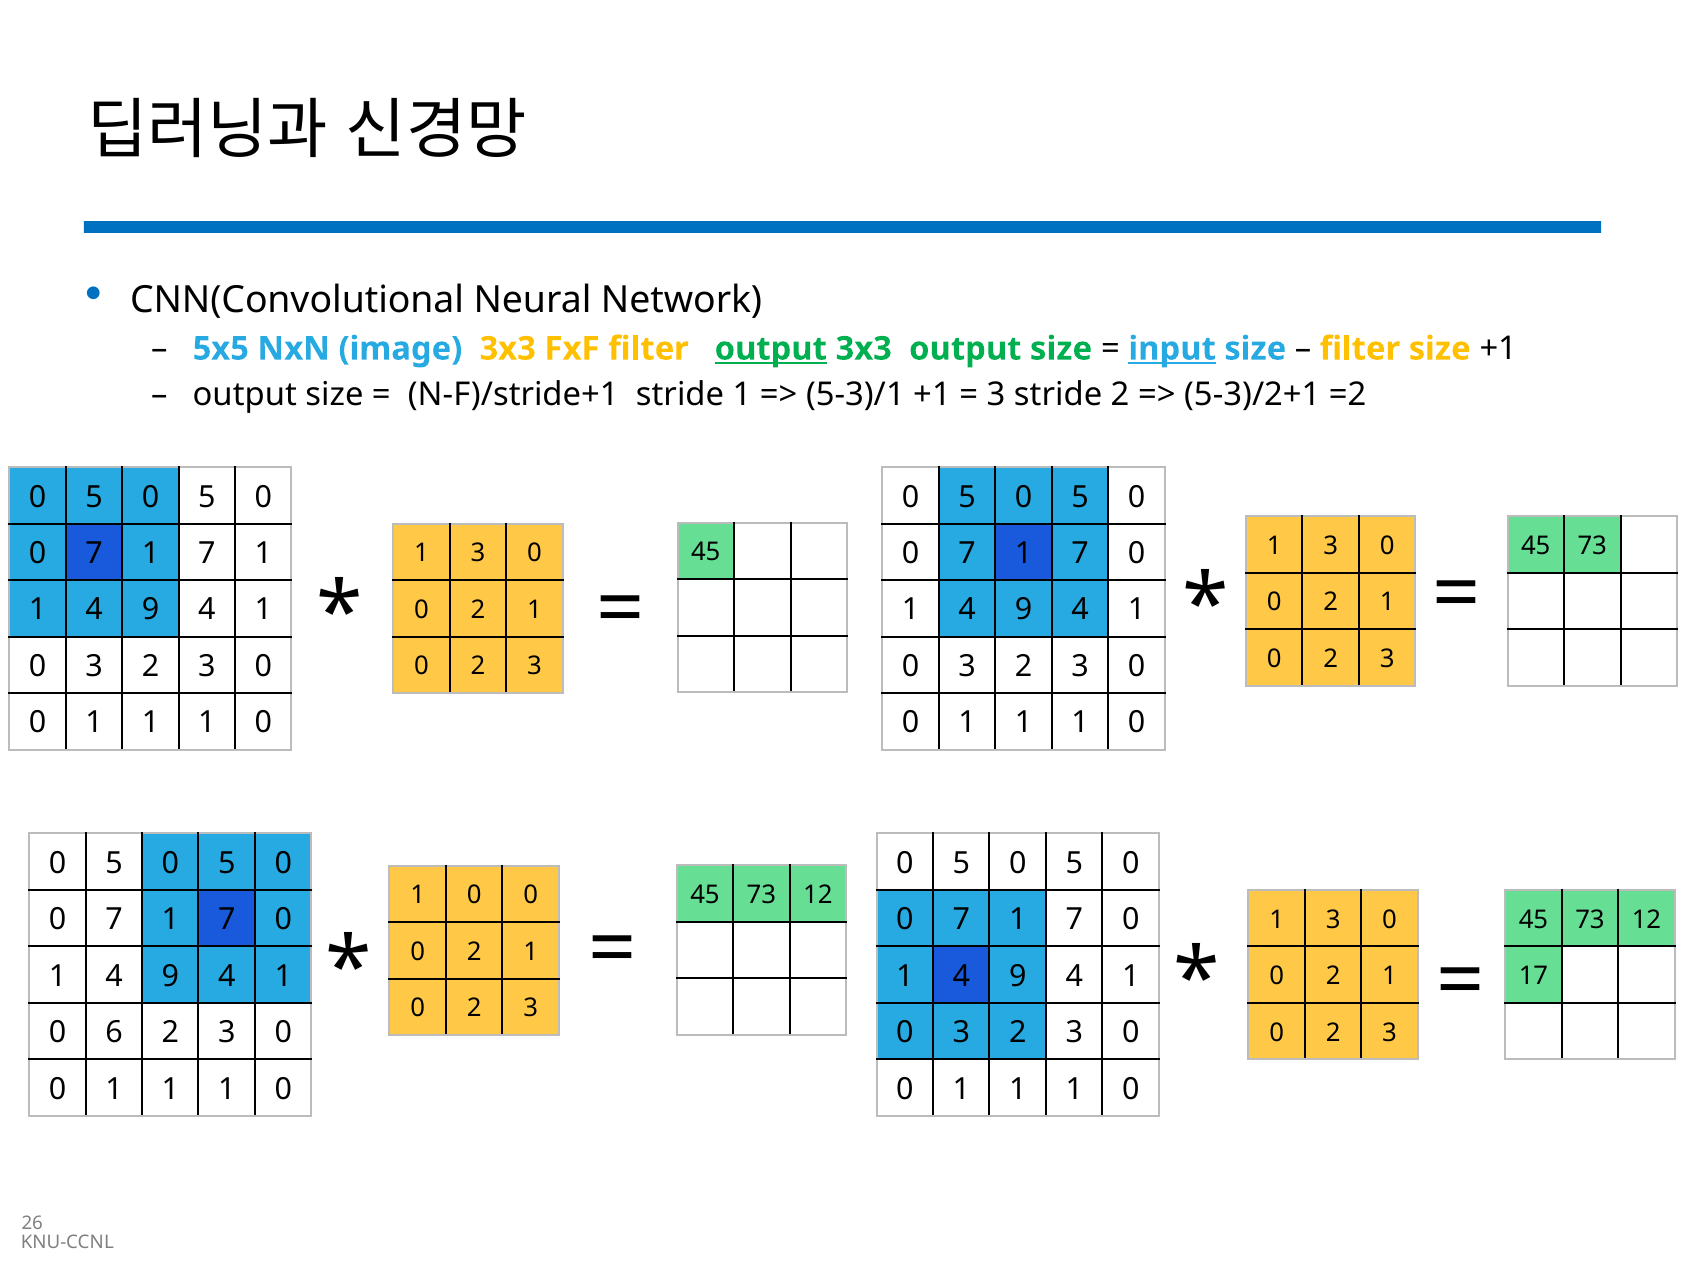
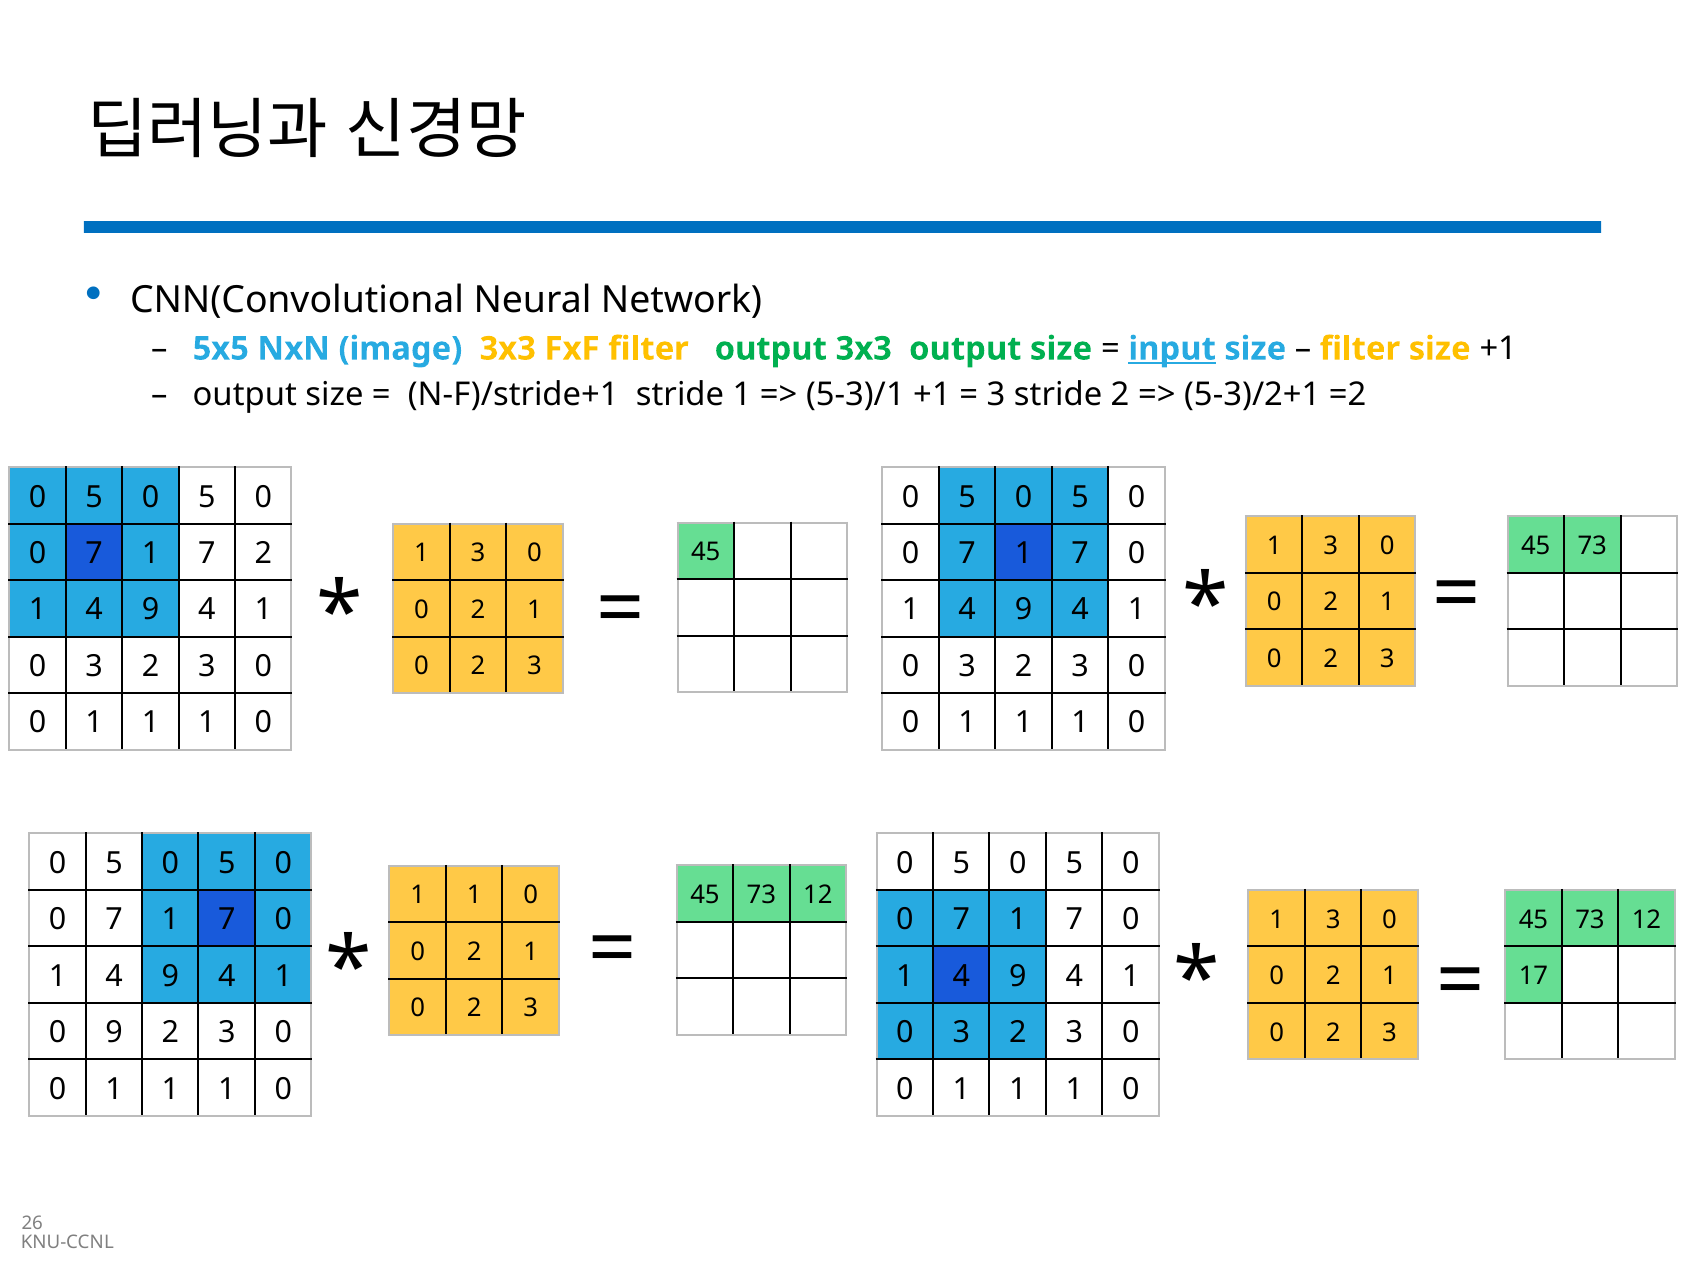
output at (771, 349) underline: present -> none
1 7 1: 1 -> 2
0 at (474, 895): 0 -> 1
0 6: 6 -> 9
